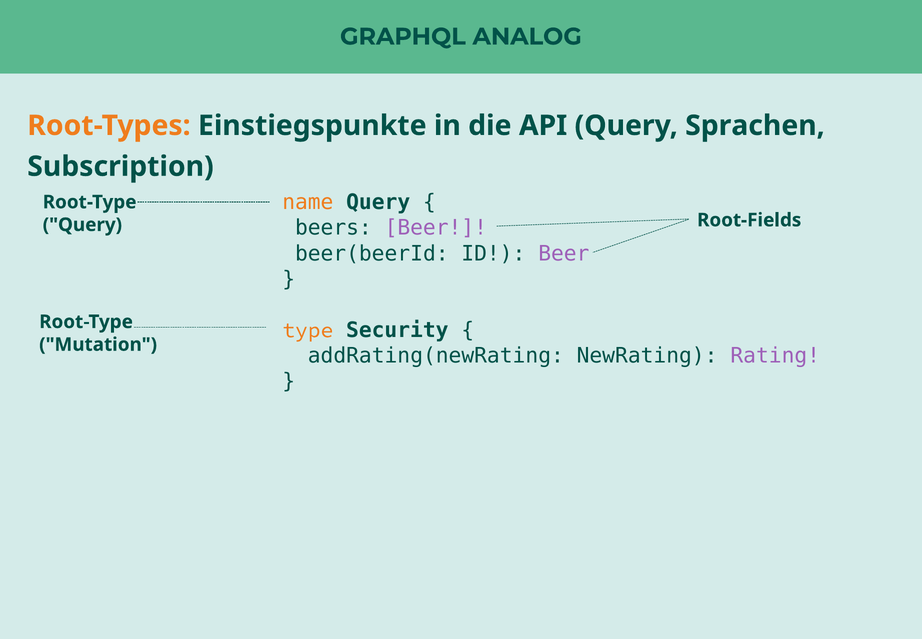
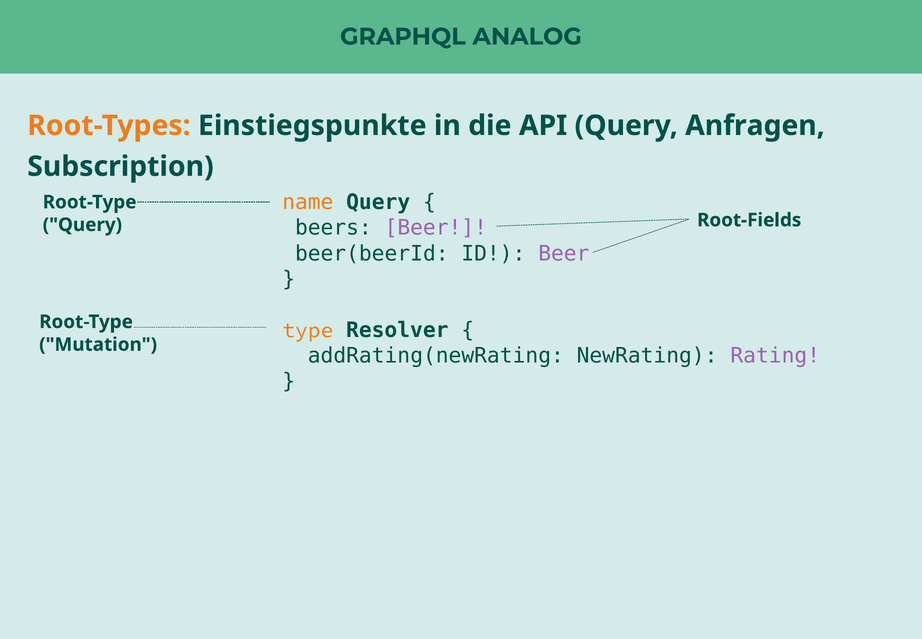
Sprachen: Sprachen -> Anfragen
Security: Security -> Resolver
